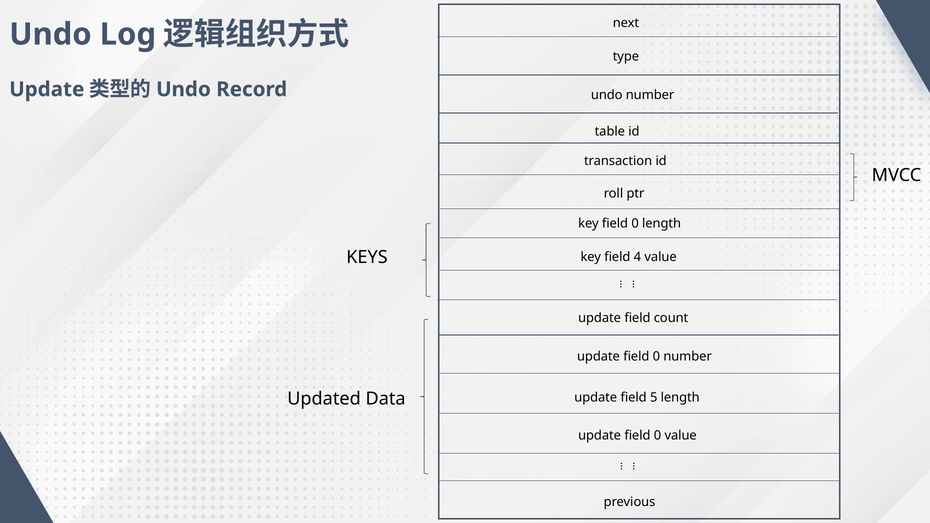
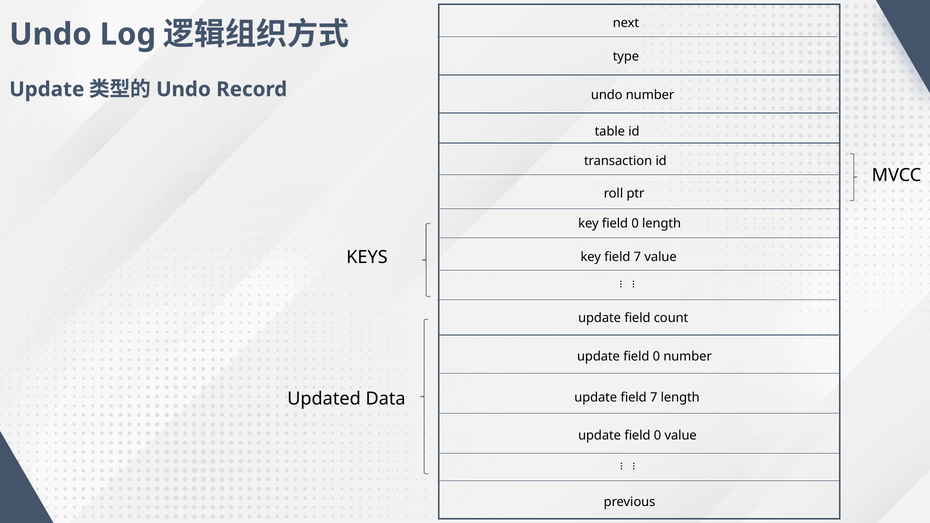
key field 4: 4 -> 7
update field 5: 5 -> 7
